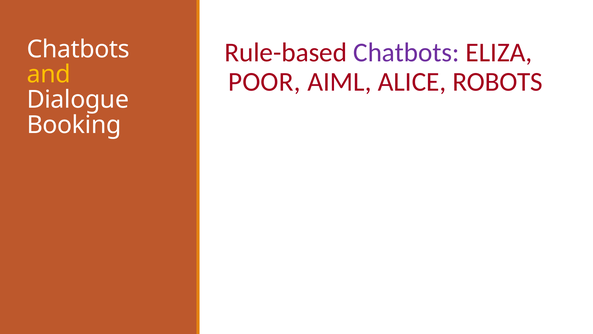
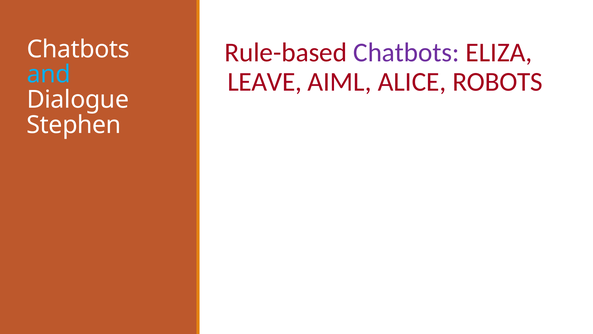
and colour: yellow -> light blue
POOR: POOR -> LEAVE
Booking: Booking -> Stephen
